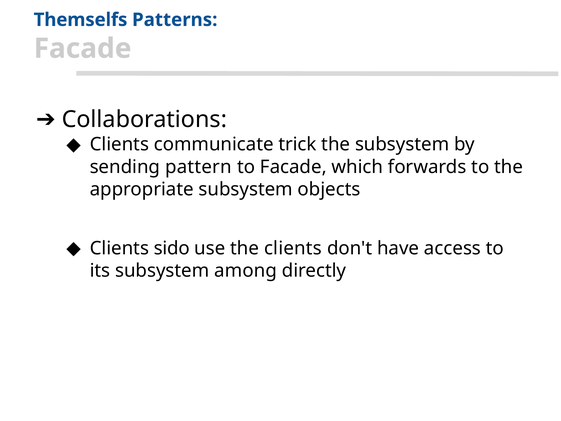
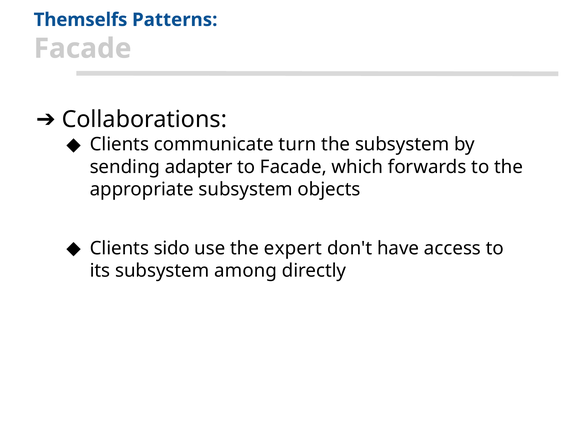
trick: trick -> turn
pattern: pattern -> adapter
the clients: clients -> expert
